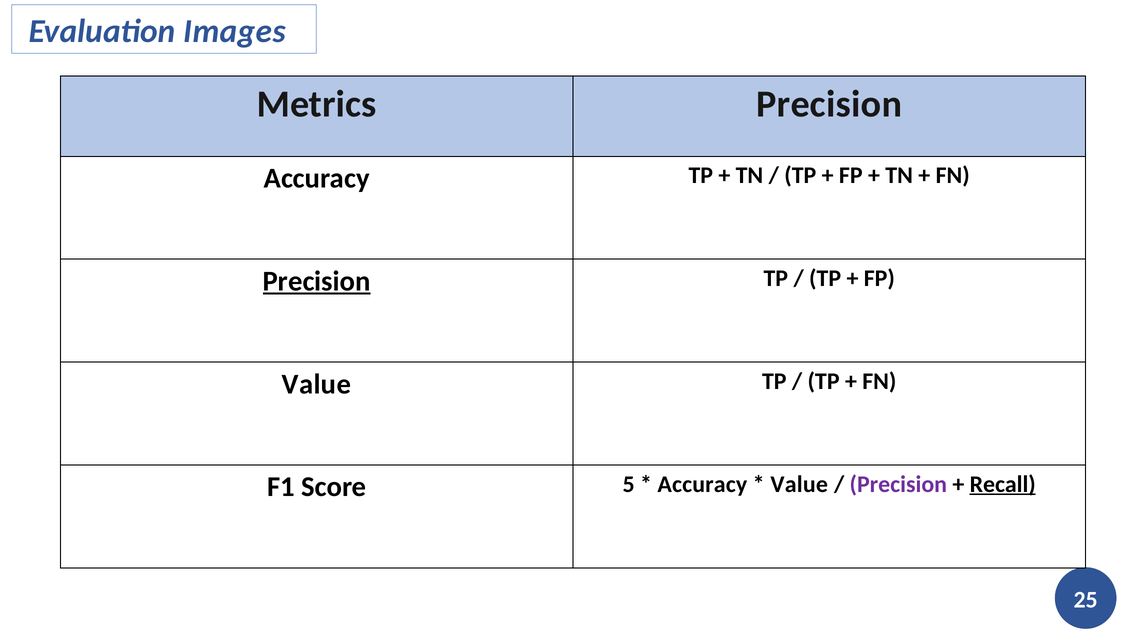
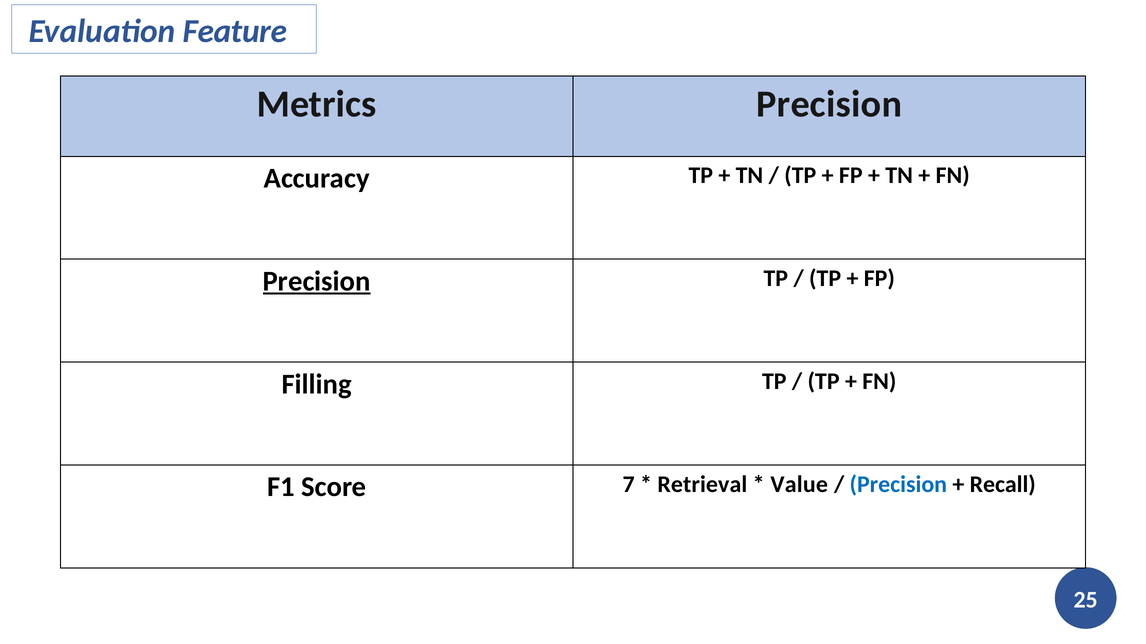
Images: Images -> Feature
Value at (317, 384): Value -> Filling
5: 5 -> 7
Accuracy at (702, 485): Accuracy -> Retrieval
Precision at (898, 485) colour: purple -> blue
Recall underline: present -> none
